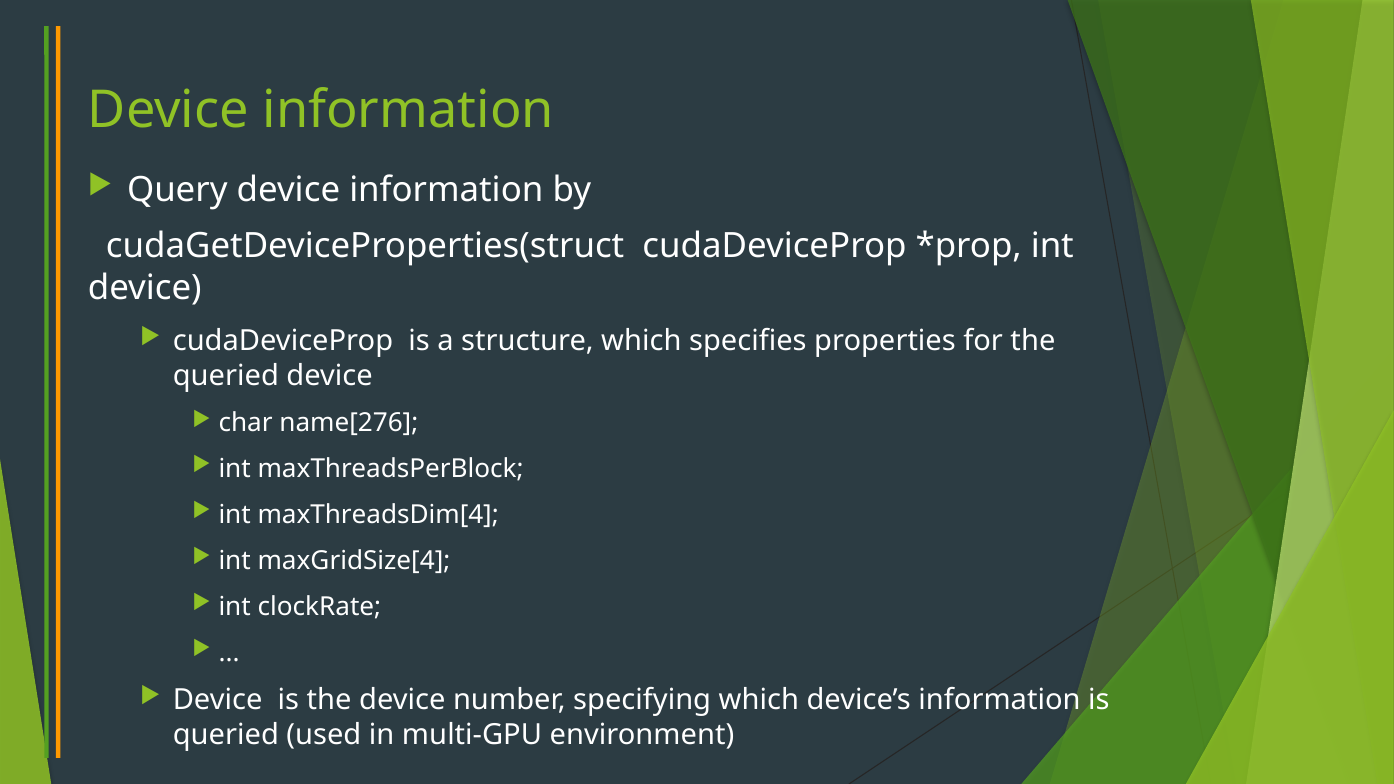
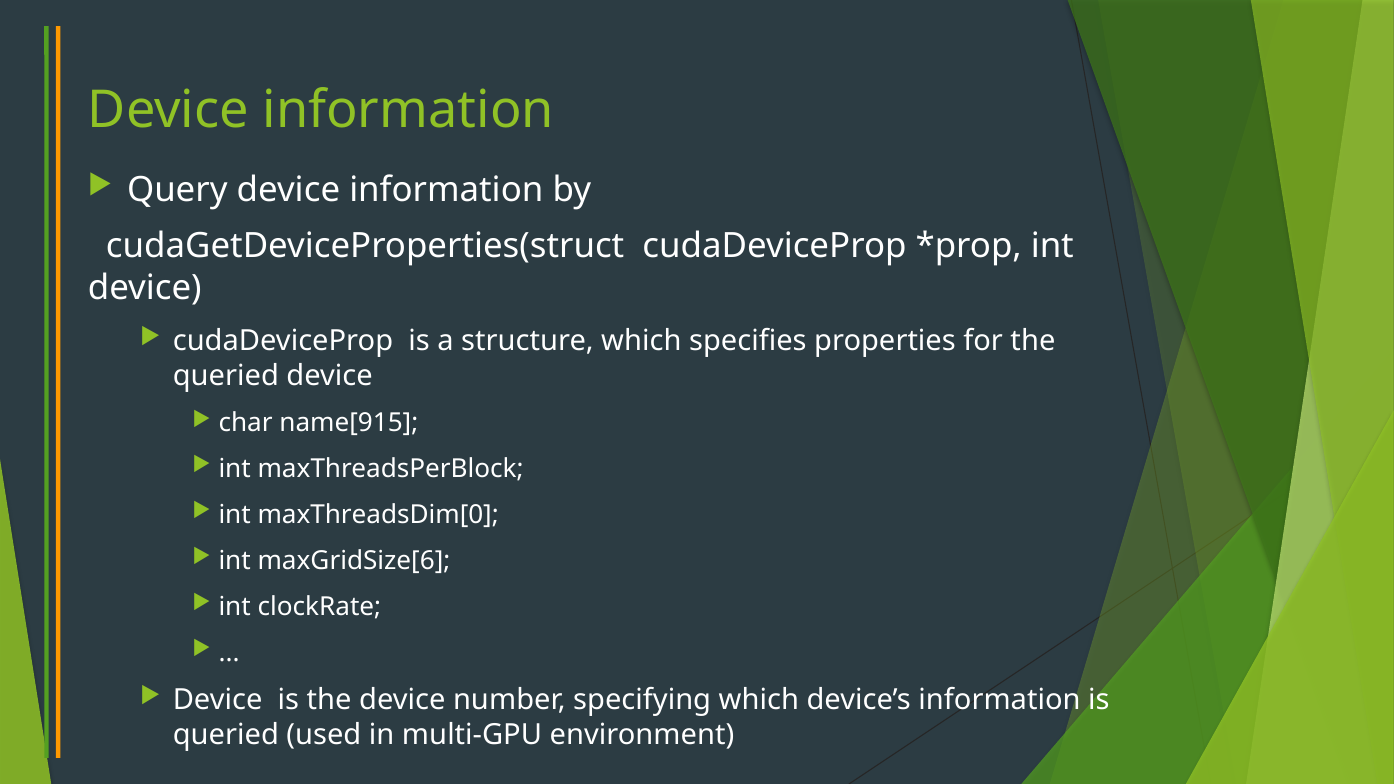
name[276: name[276 -> name[915
maxThreadsDim[4: maxThreadsDim[4 -> maxThreadsDim[0
maxGridSize[4: maxGridSize[4 -> maxGridSize[6
